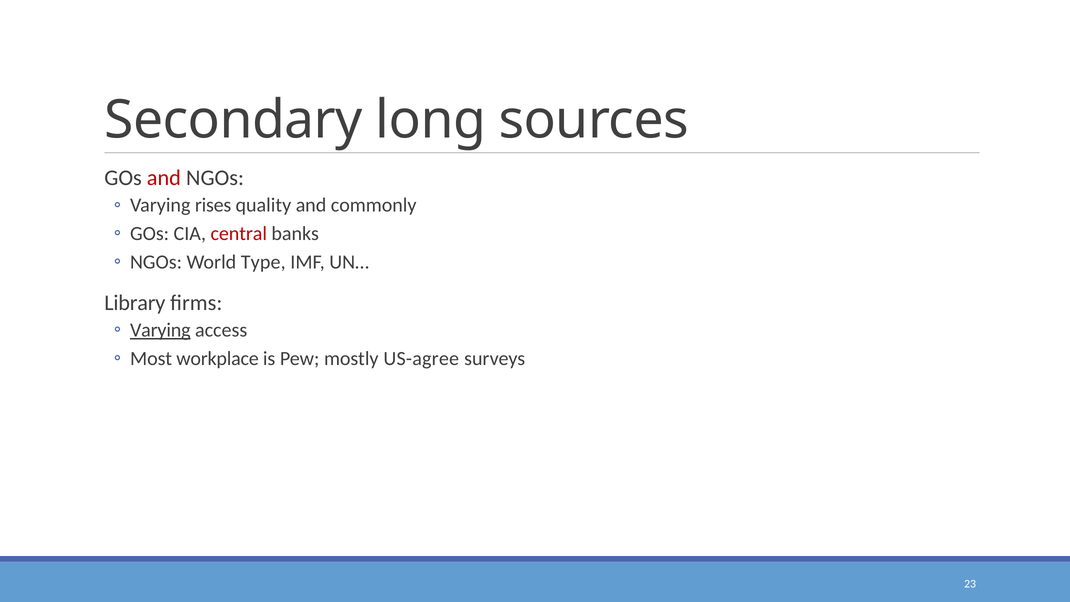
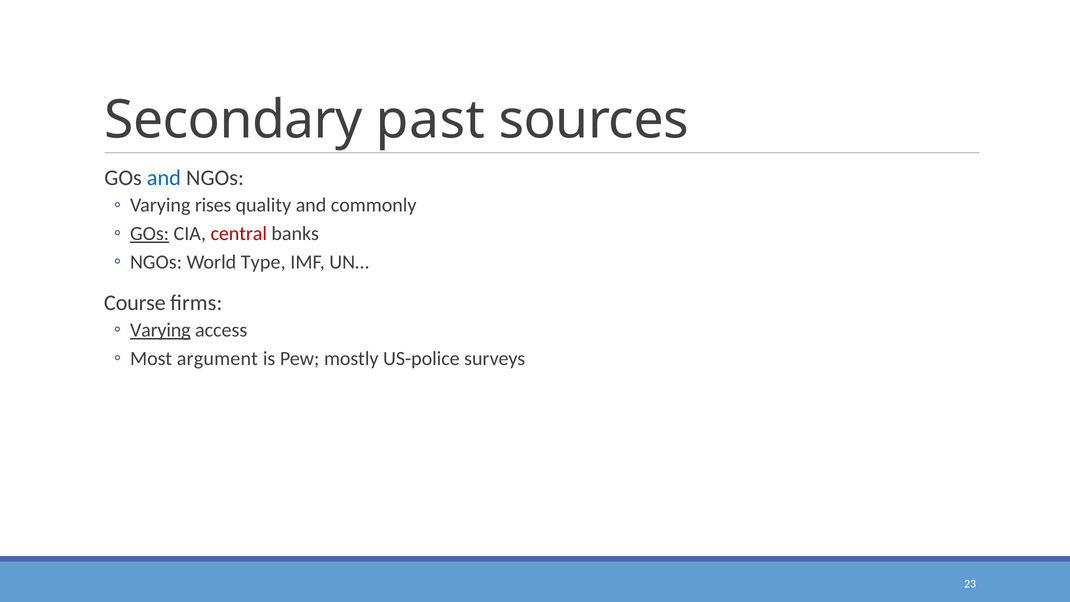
long: long -> past
and at (164, 178) colour: red -> blue
GOs at (150, 234) underline: none -> present
Library: Library -> Course
workplace: workplace -> argument
US-agree: US-agree -> US-police
